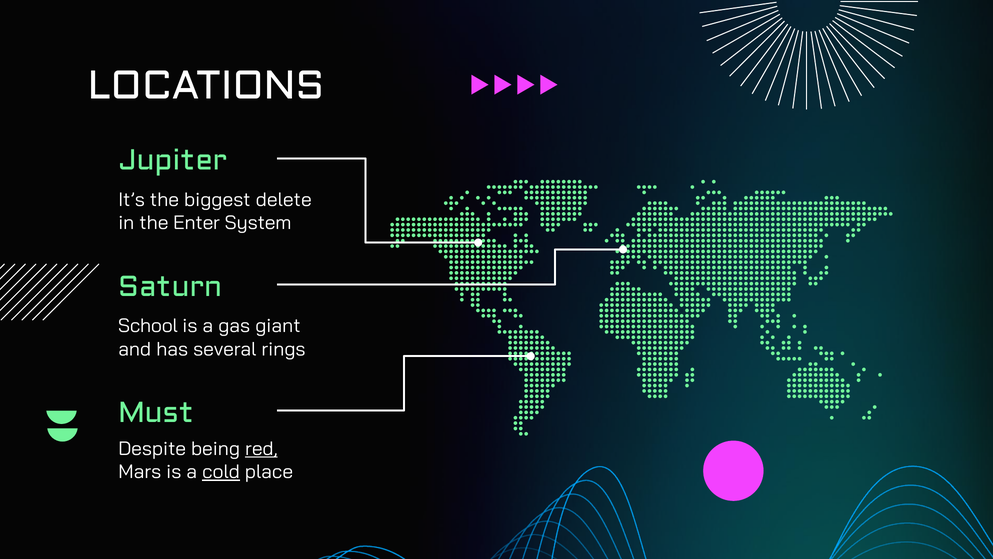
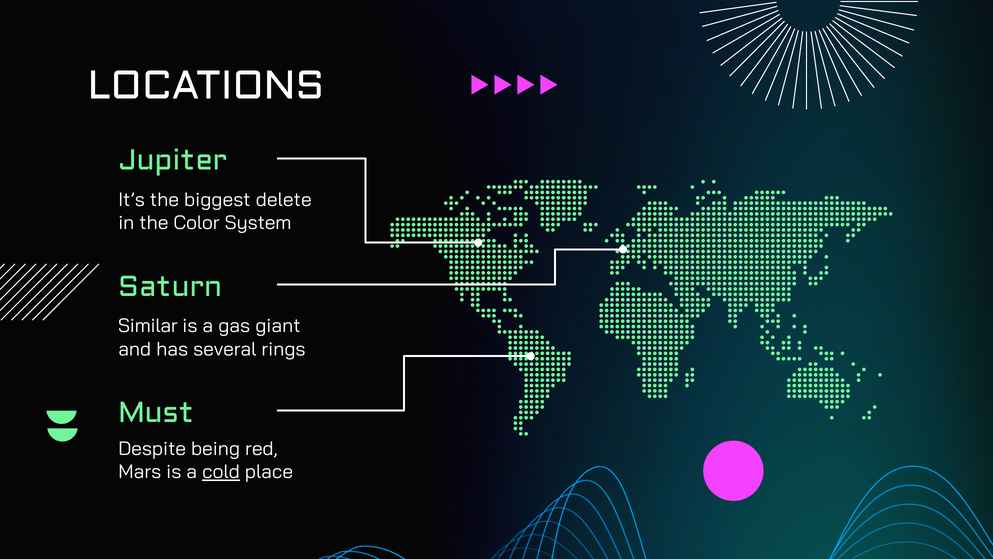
Enter: Enter -> Color
School: School -> Similar
red underline: present -> none
